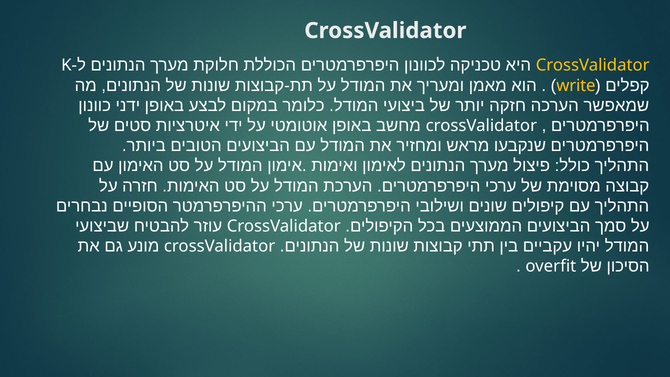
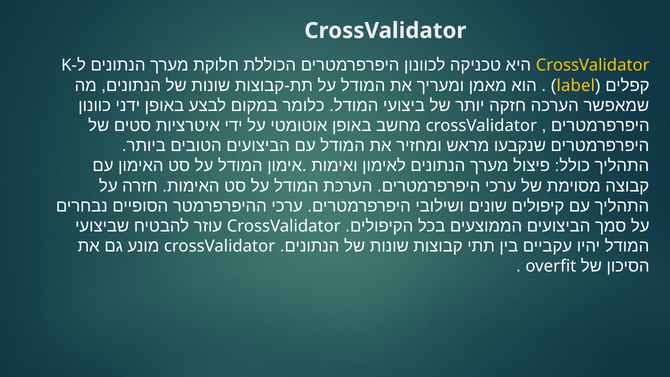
write: write -> label
